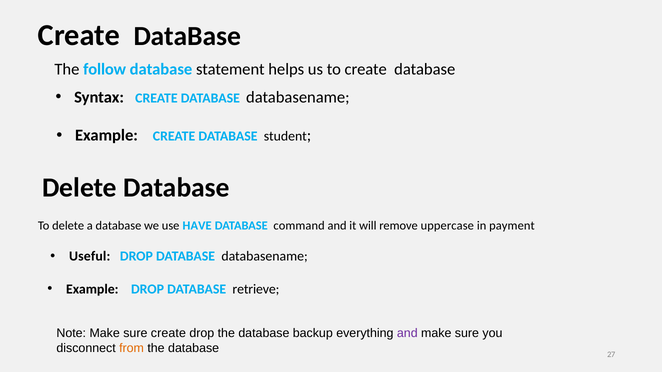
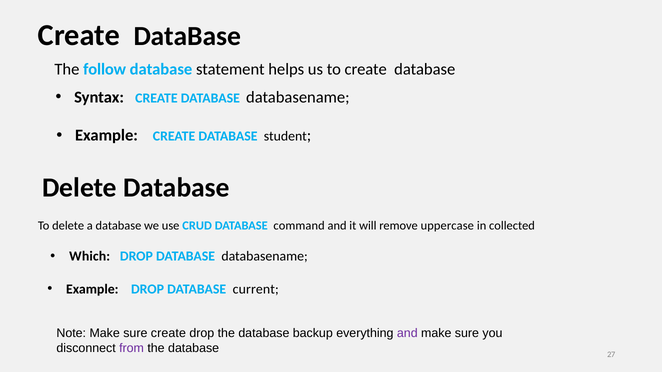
HAVE: HAVE -> CRUD
payment: payment -> collected
Useful: Useful -> Which
retrieve: retrieve -> current
from colour: orange -> purple
